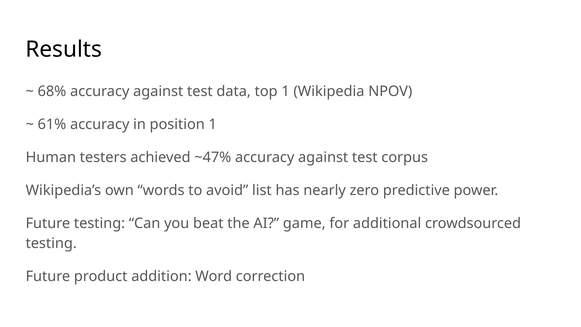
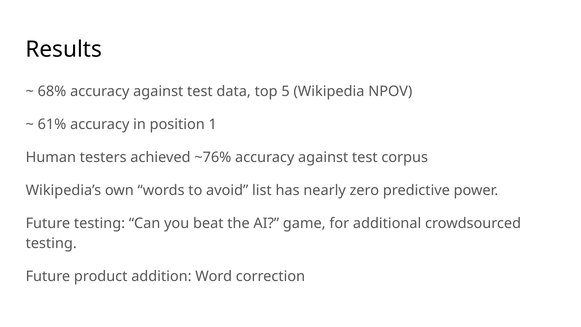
top 1: 1 -> 5
~47%: ~47% -> ~76%
